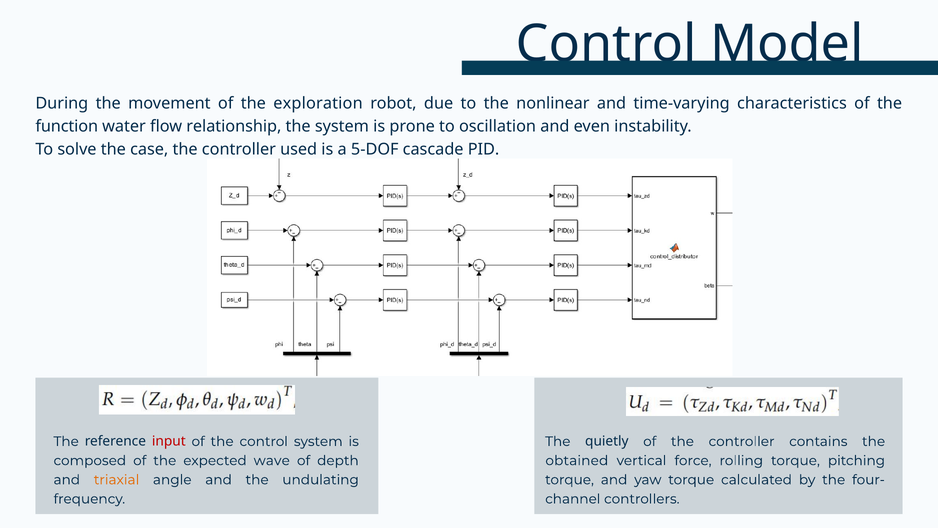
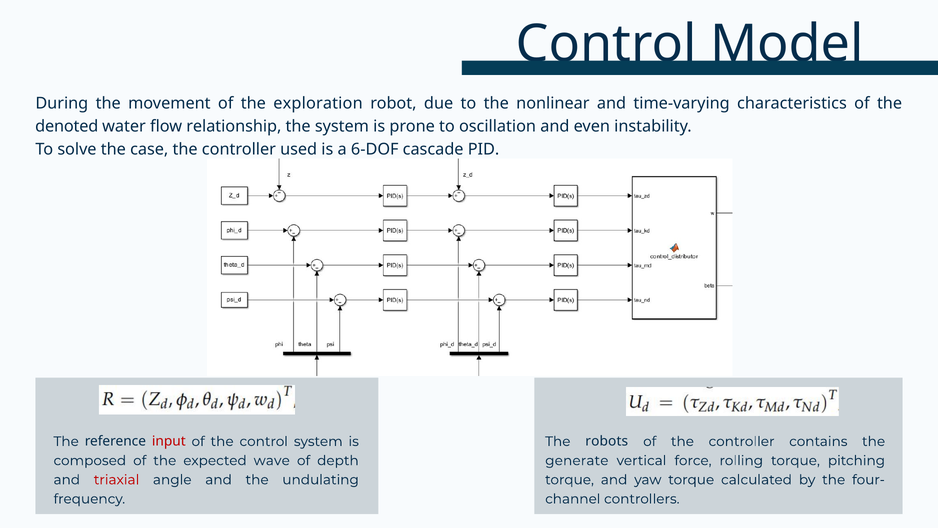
function: function -> denoted
5-DOF: 5-DOF -> 6-DOF
quietly: quietly -> robots
obtained: obtained -> generate
triaxial colour: orange -> red
